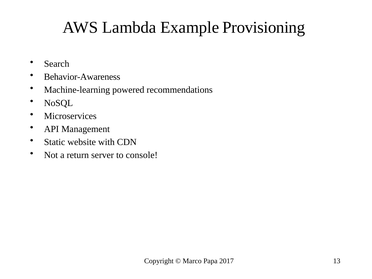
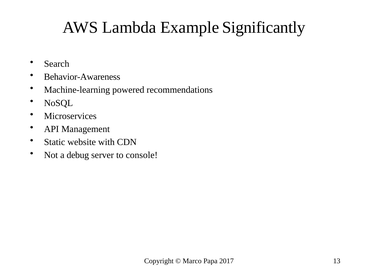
Provisioning: Provisioning -> Significantly
return: return -> debug
